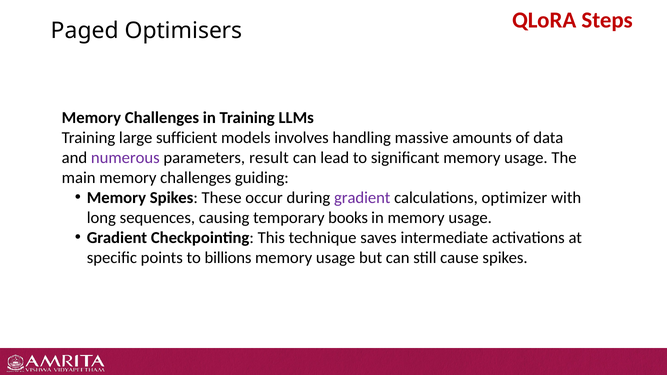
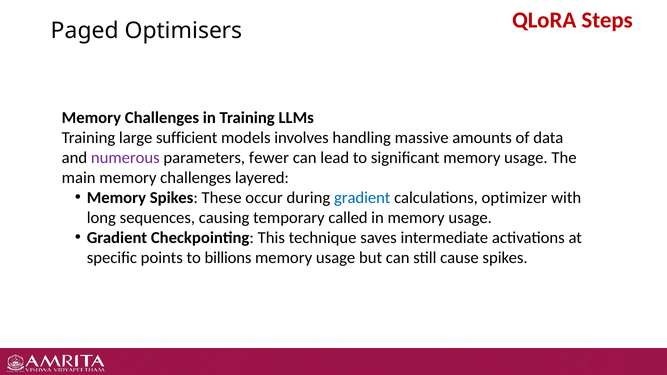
result: result -> fewer
guiding: guiding -> layered
gradient at (362, 198) colour: purple -> blue
books: books -> called
